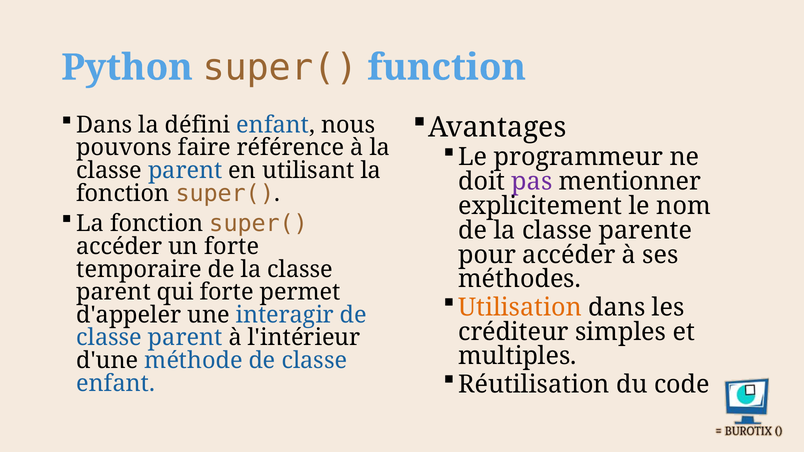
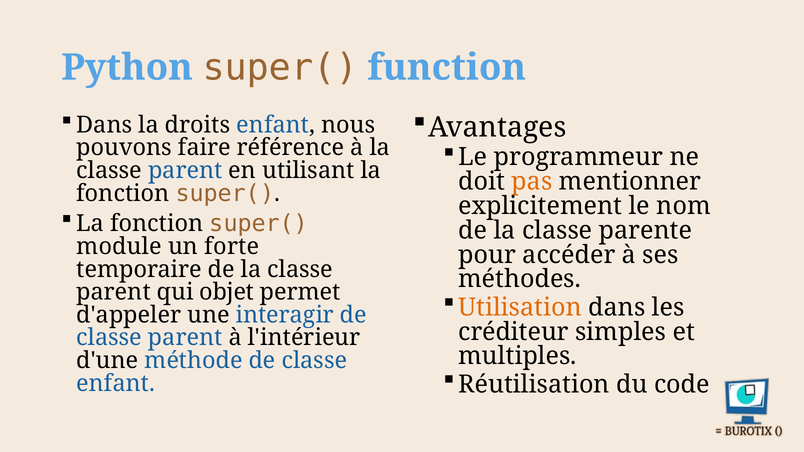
défini: défini -> droits
pas colour: purple -> orange
accéder at (119, 247): accéder -> module
qui forte: forte -> objet
